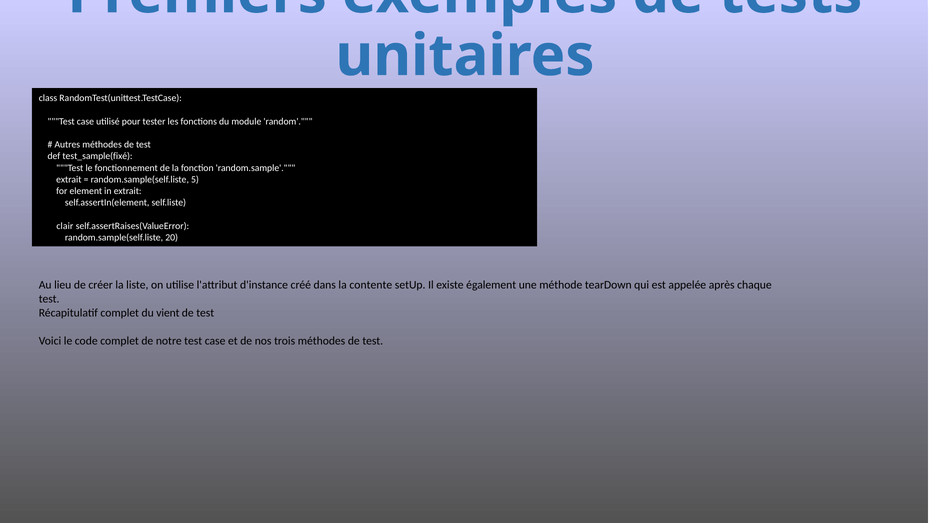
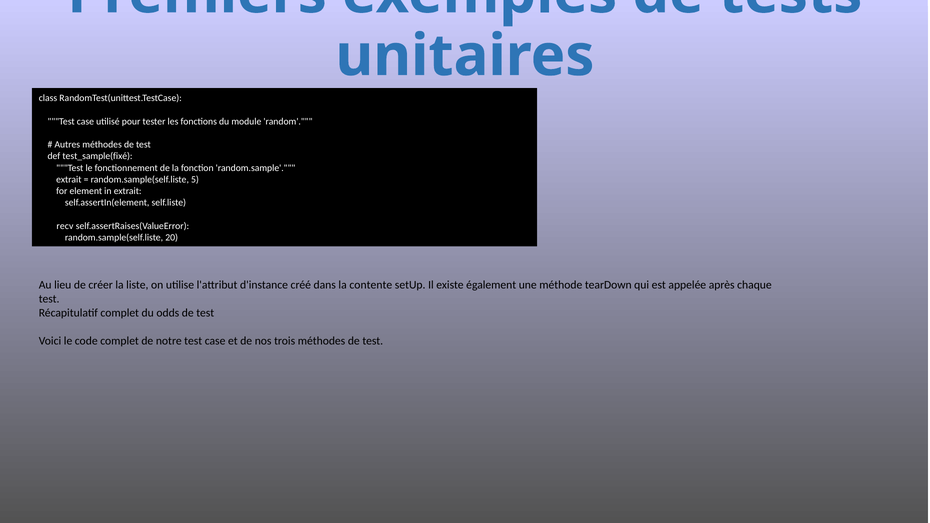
clair: clair -> recv
vient: vient -> odds
